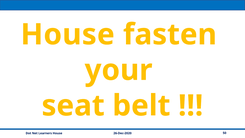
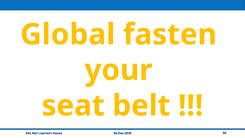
House at (68, 35): House -> Global
